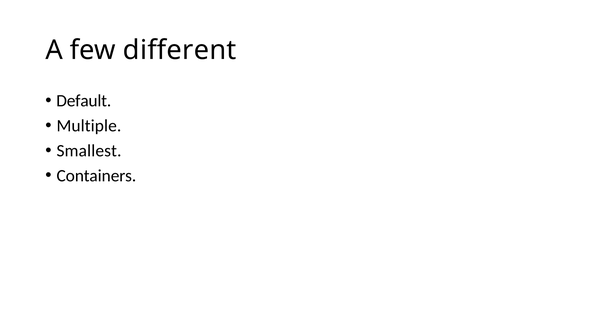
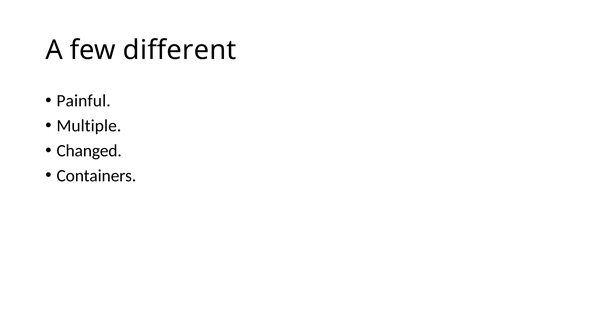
Default: Default -> Painful
Smallest: Smallest -> Changed
